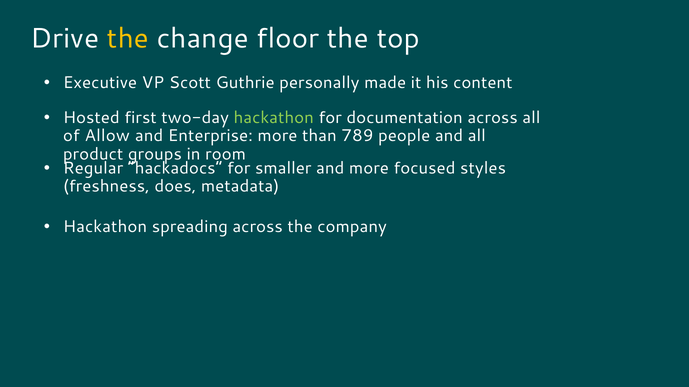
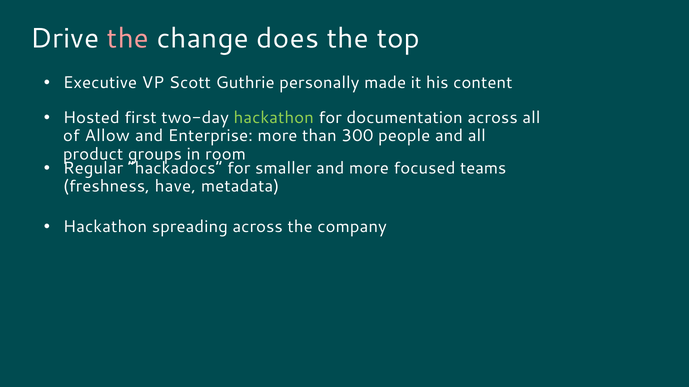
the at (128, 39) colour: yellow -> pink
floor: floor -> does
789: 789 -> 300
styles: styles -> teams
does: does -> have
